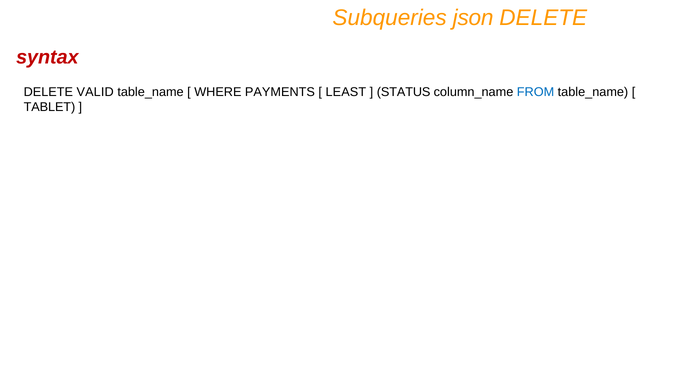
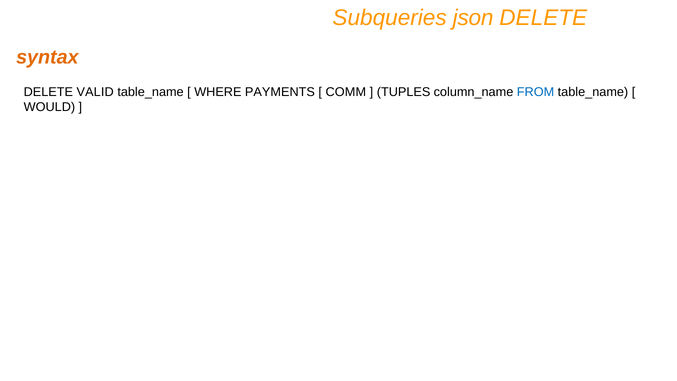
syntax colour: red -> orange
LEAST: LEAST -> COMM
STATUS: STATUS -> TUPLES
TABLET: TABLET -> WOULD
